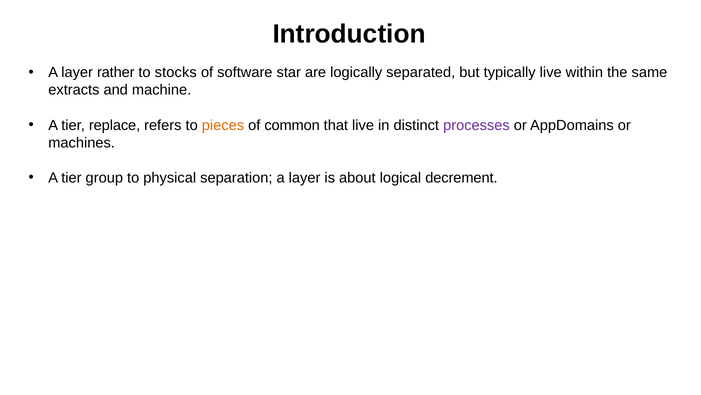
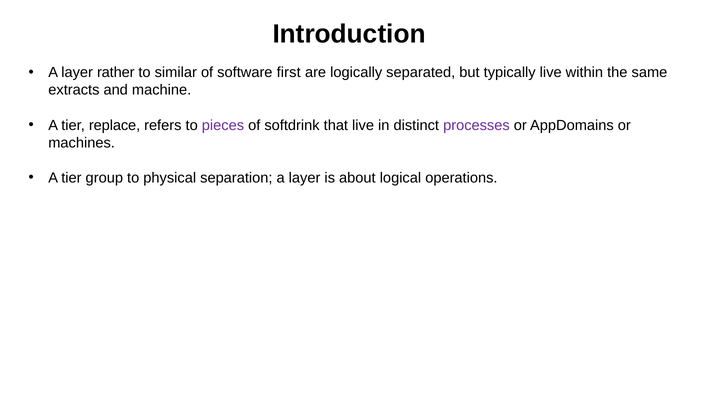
stocks: stocks -> similar
star: star -> first
pieces colour: orange -> purple
common: common -> softdrink
decrement: decrement -> operations
